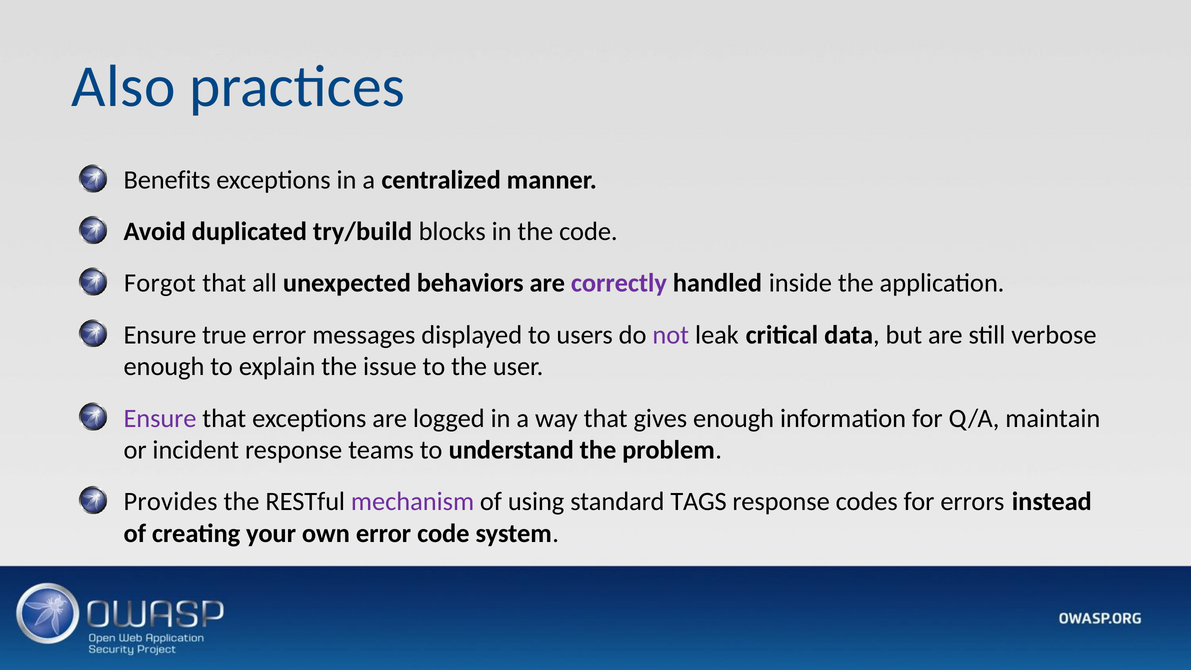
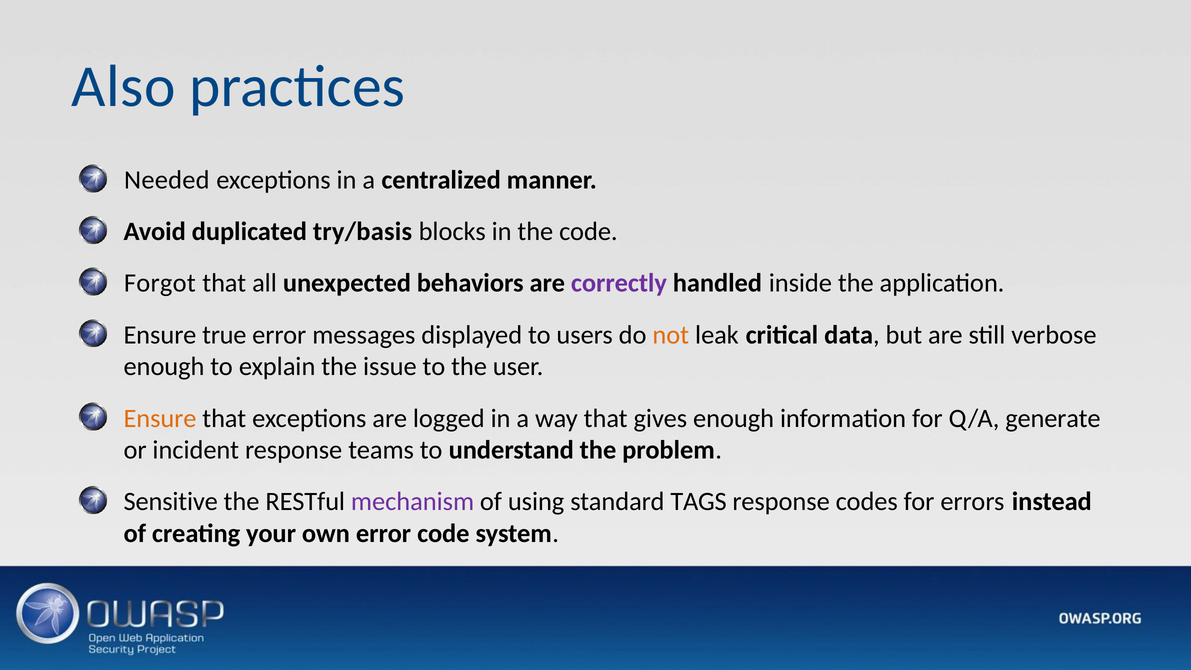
Benefits: Benefits -> Needed
try/build: try/build -> try/basis
not colour: purple -> orange
Ensure at (160, 418) colour: purple -> orange
maintain: maintain -> generate
Provides: Provides -> Sensitive
